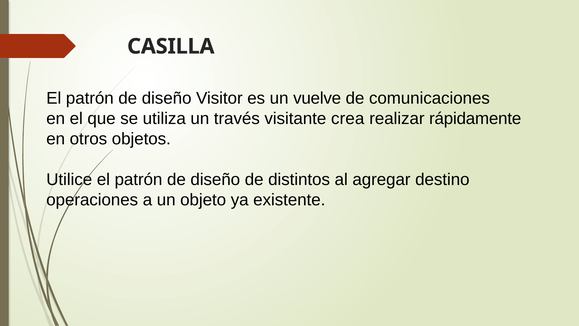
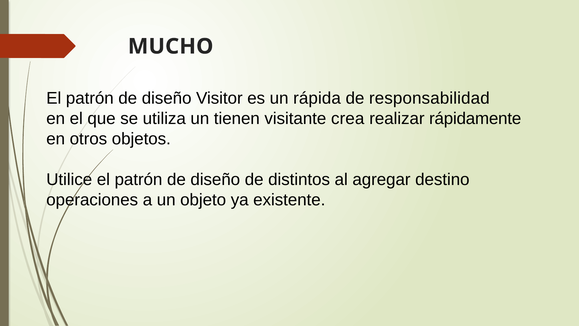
CASILLA: CASILLA -> MUCHO
vuelve: vuelve -> rápida
comunicaciones: comunicaciones -> responsabilidad
través: través -> tienen
